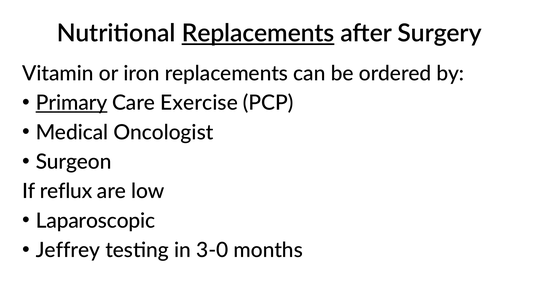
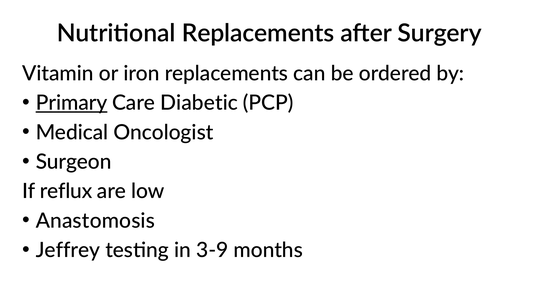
Replacements at (258, 33) underline: present -> none
Exercise: Exercise -> Diabetic
Laparoscopic: Laparoscopic -> Anastomosis
3-0: 3-0 -> 3-9
